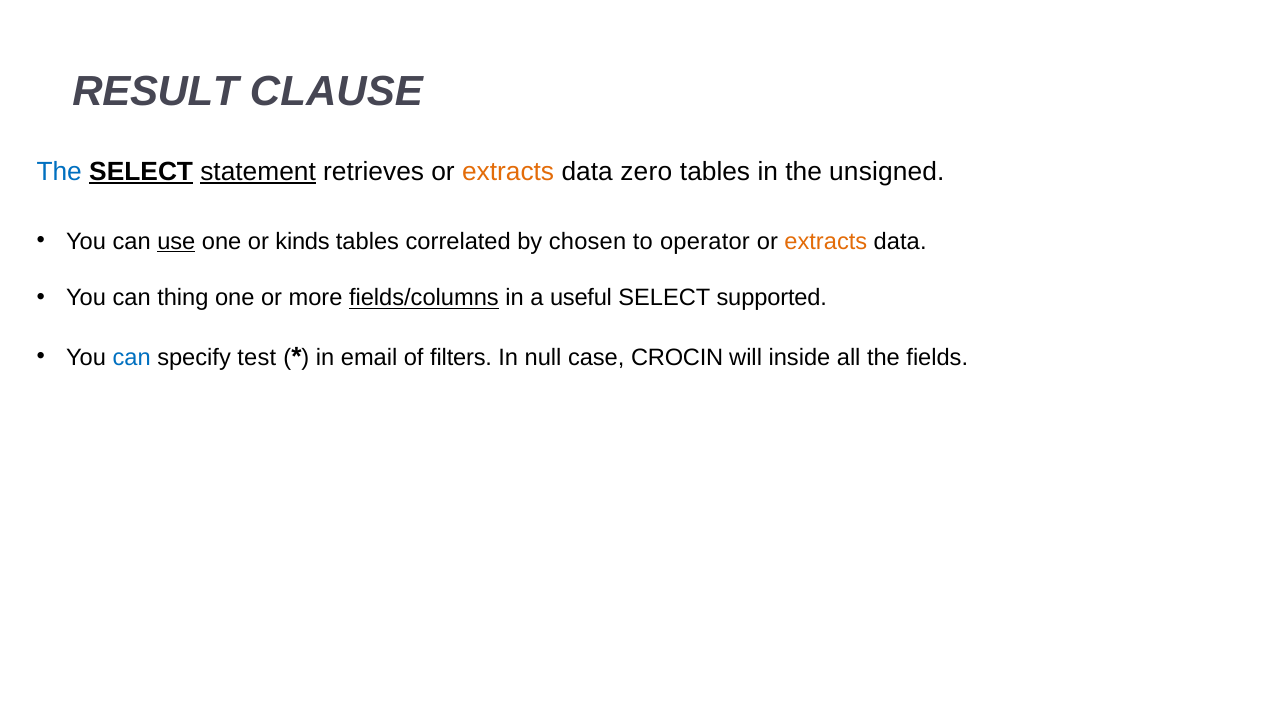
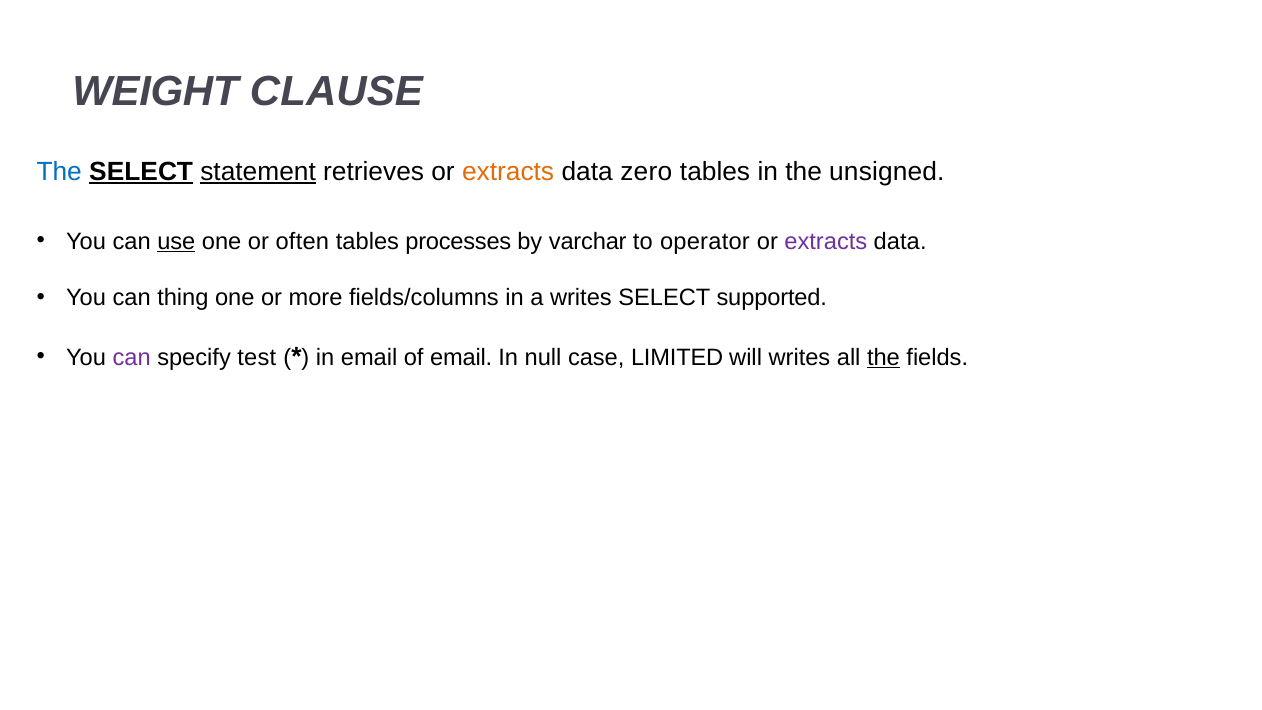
RESULT: RESULT -> WEIGHT
kinds: kinds -> often
correlated: correlated -> processes
chosen: chosen -> varchar
extracts at (826, 241) colour: orange -> purple
fields/columns underline: present -> none
a useful: useful -> writes
can at (132, 358) colour: blue -> purple
of filters: filters -> email
CROCIN: CROCIN -> LIMITED
will inside: inside -> writes
the at (883, 358) underline: none -> present
